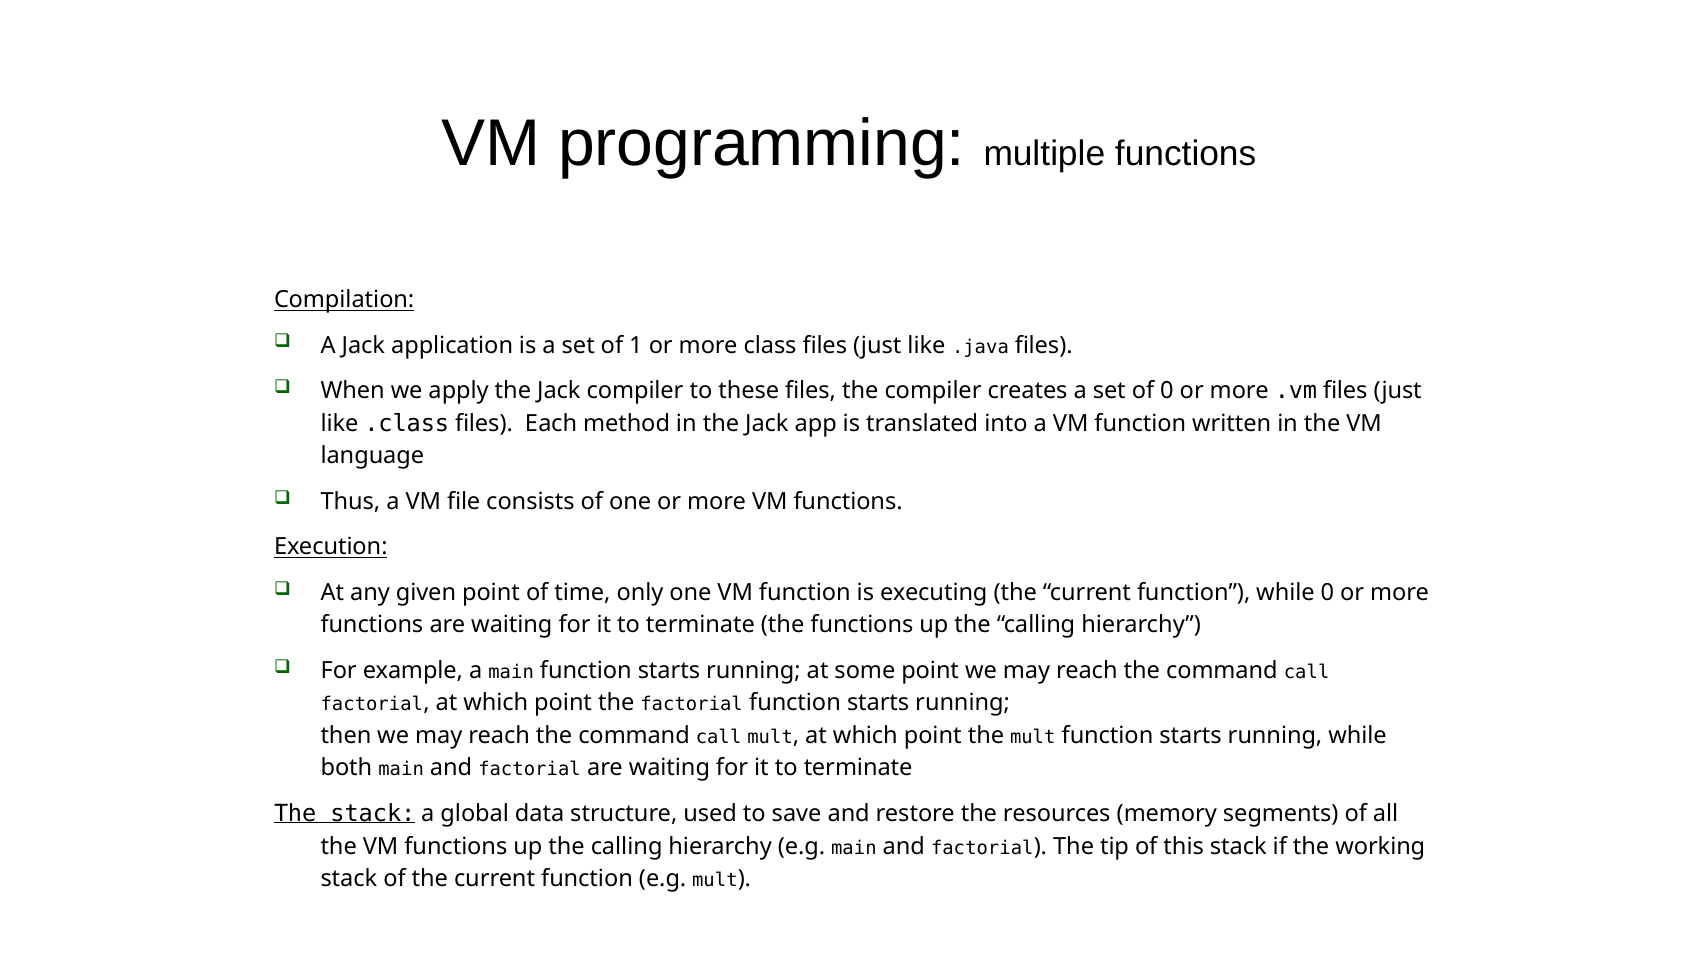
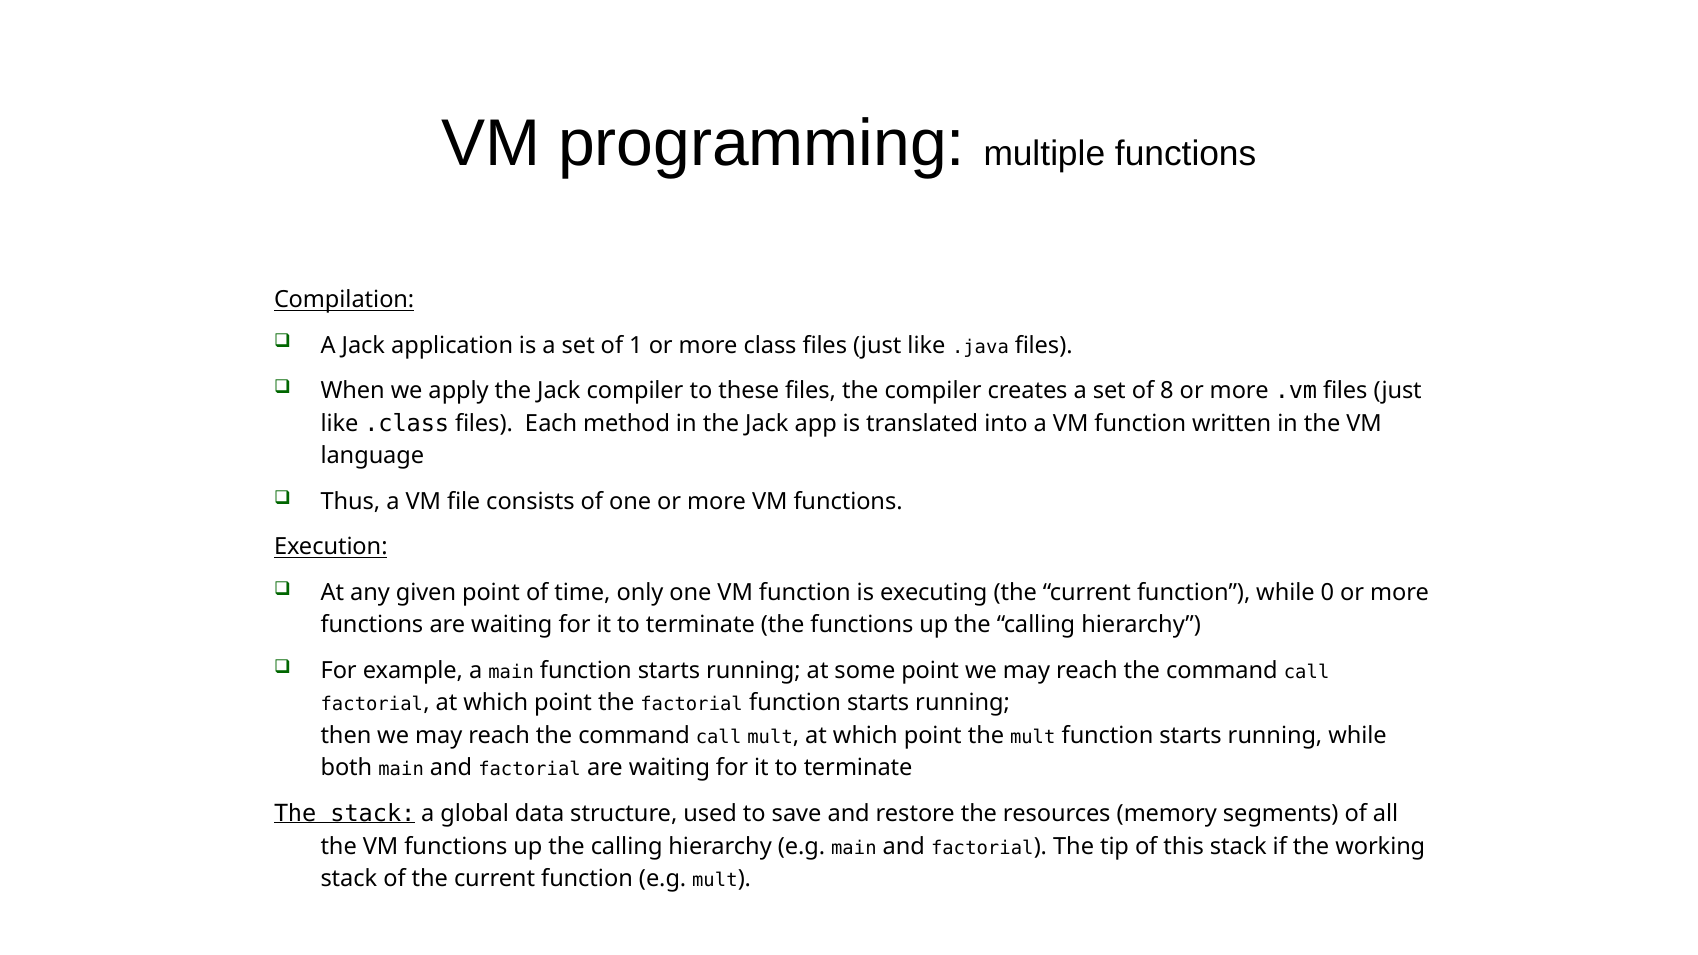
of 0: 0 -> 8
